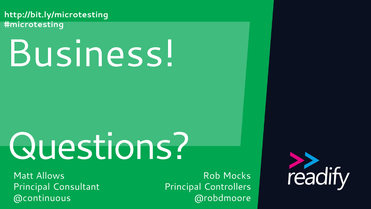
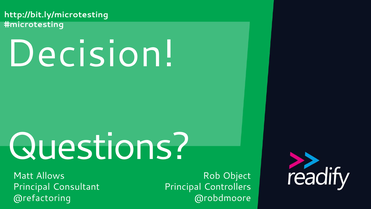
Business: Business -> Decision
Mocks: Mocks -> Object
@continuous: @continuous -> @refactoring
